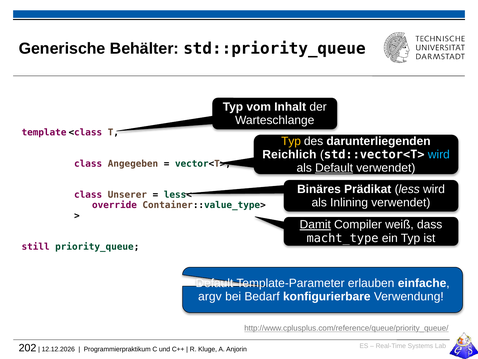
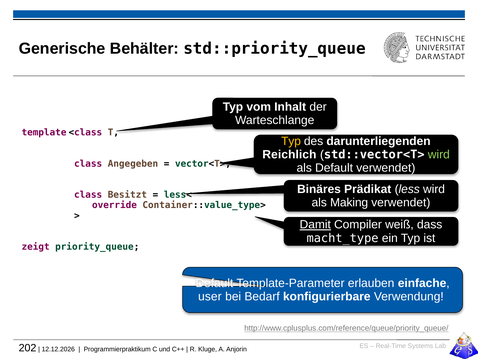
wird at (439, 154) colour: light blue -> light green
Default at (334, 168) underline: present -> none
Unserer: Unserer -> Besitzt
Inlining: Inlining -> Making
still: still -> zeigt
argv: argv -> user
